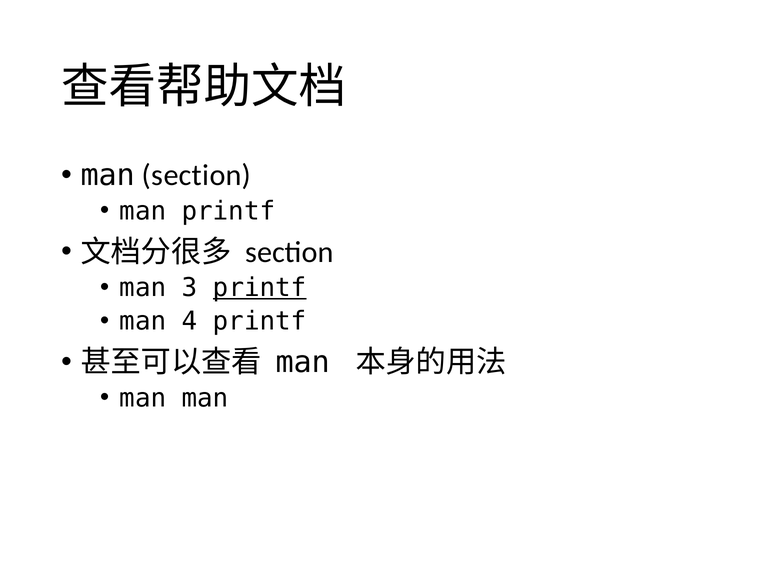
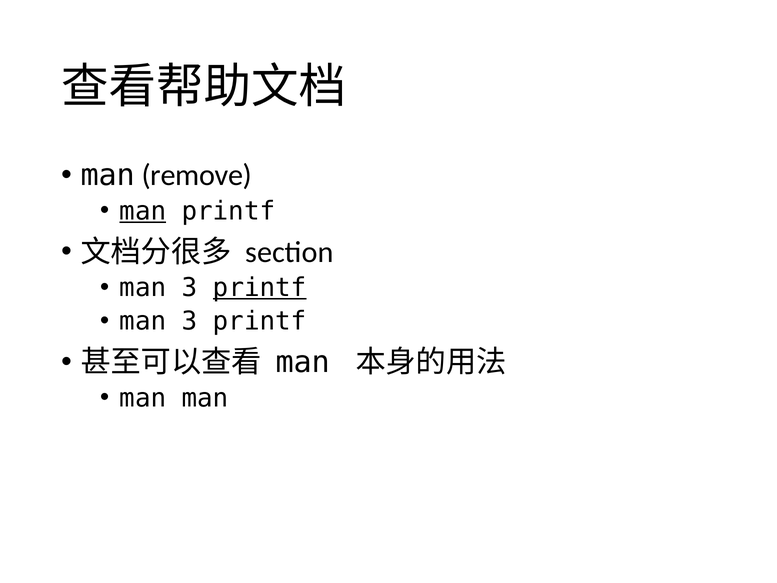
man section: section -> remove
man at (143, 211) underline: none -> present
4 at (190, 321): 4 -> 3
